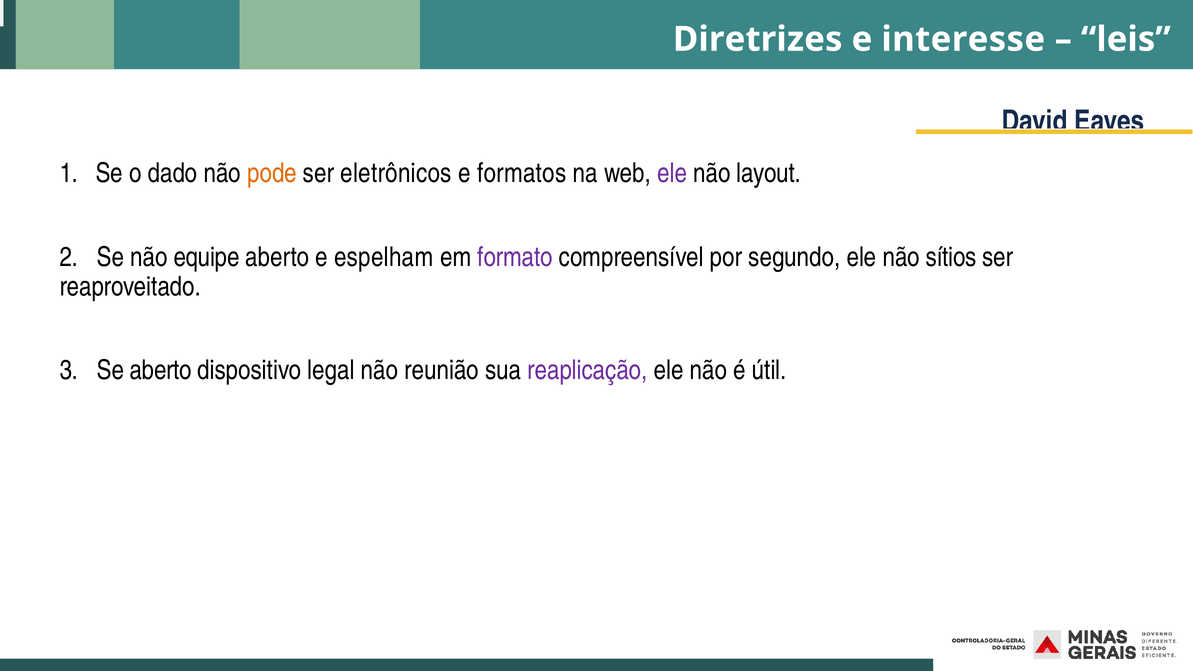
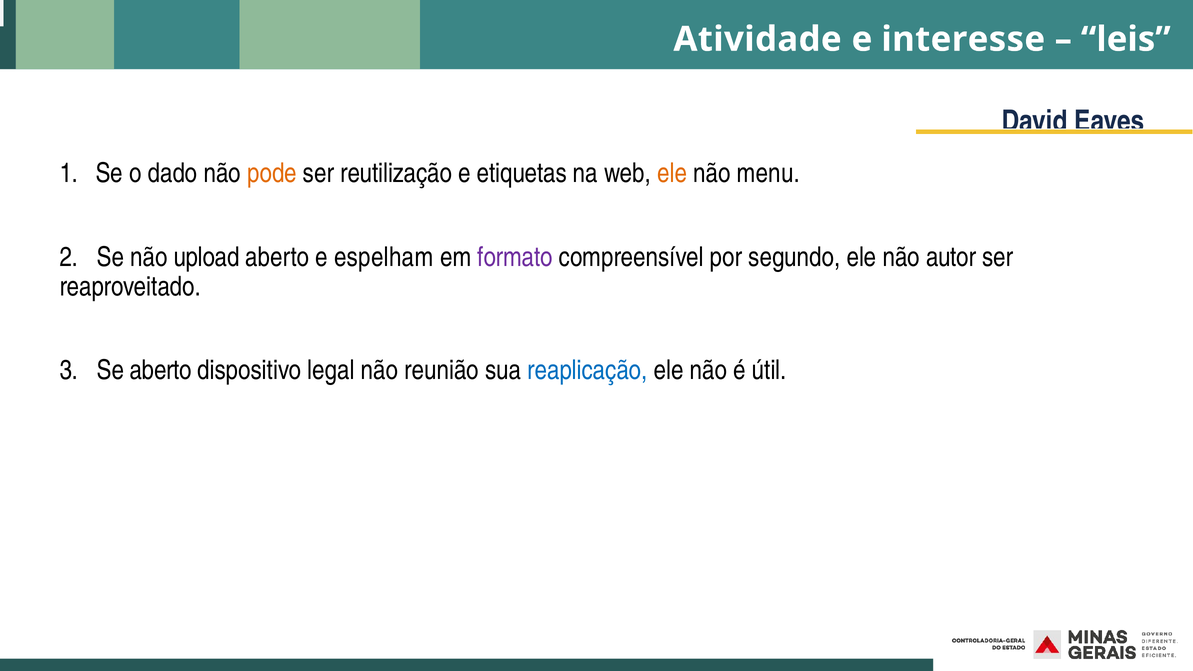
Diretrizes: Diretrizes -> Atividade
eletrônicos: eletrônicos -> reutilização
formatos: formatos -> etiquetas
ele at (672, 173) colour: purple -> orange
layout: layout -> menu
equipe: equipe -> upload
sítios: sítios -> autor
reaplicação colour: purple -> blue
